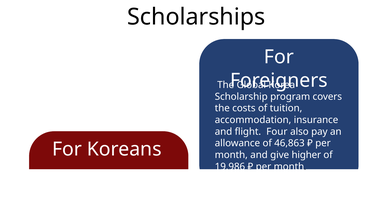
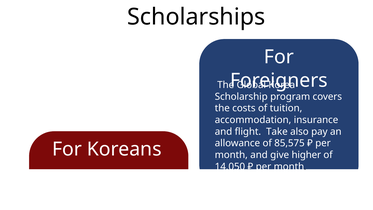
Four: Four -> Take
46,863: 46,863 -> 85,575
19,986: 19,986 -> 14,050
